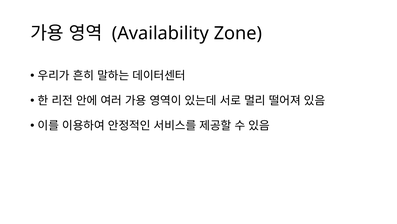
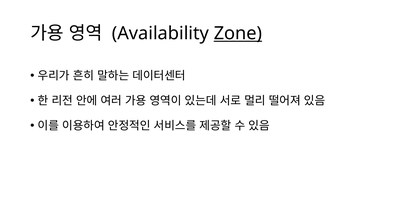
Zone underline: none -> present
